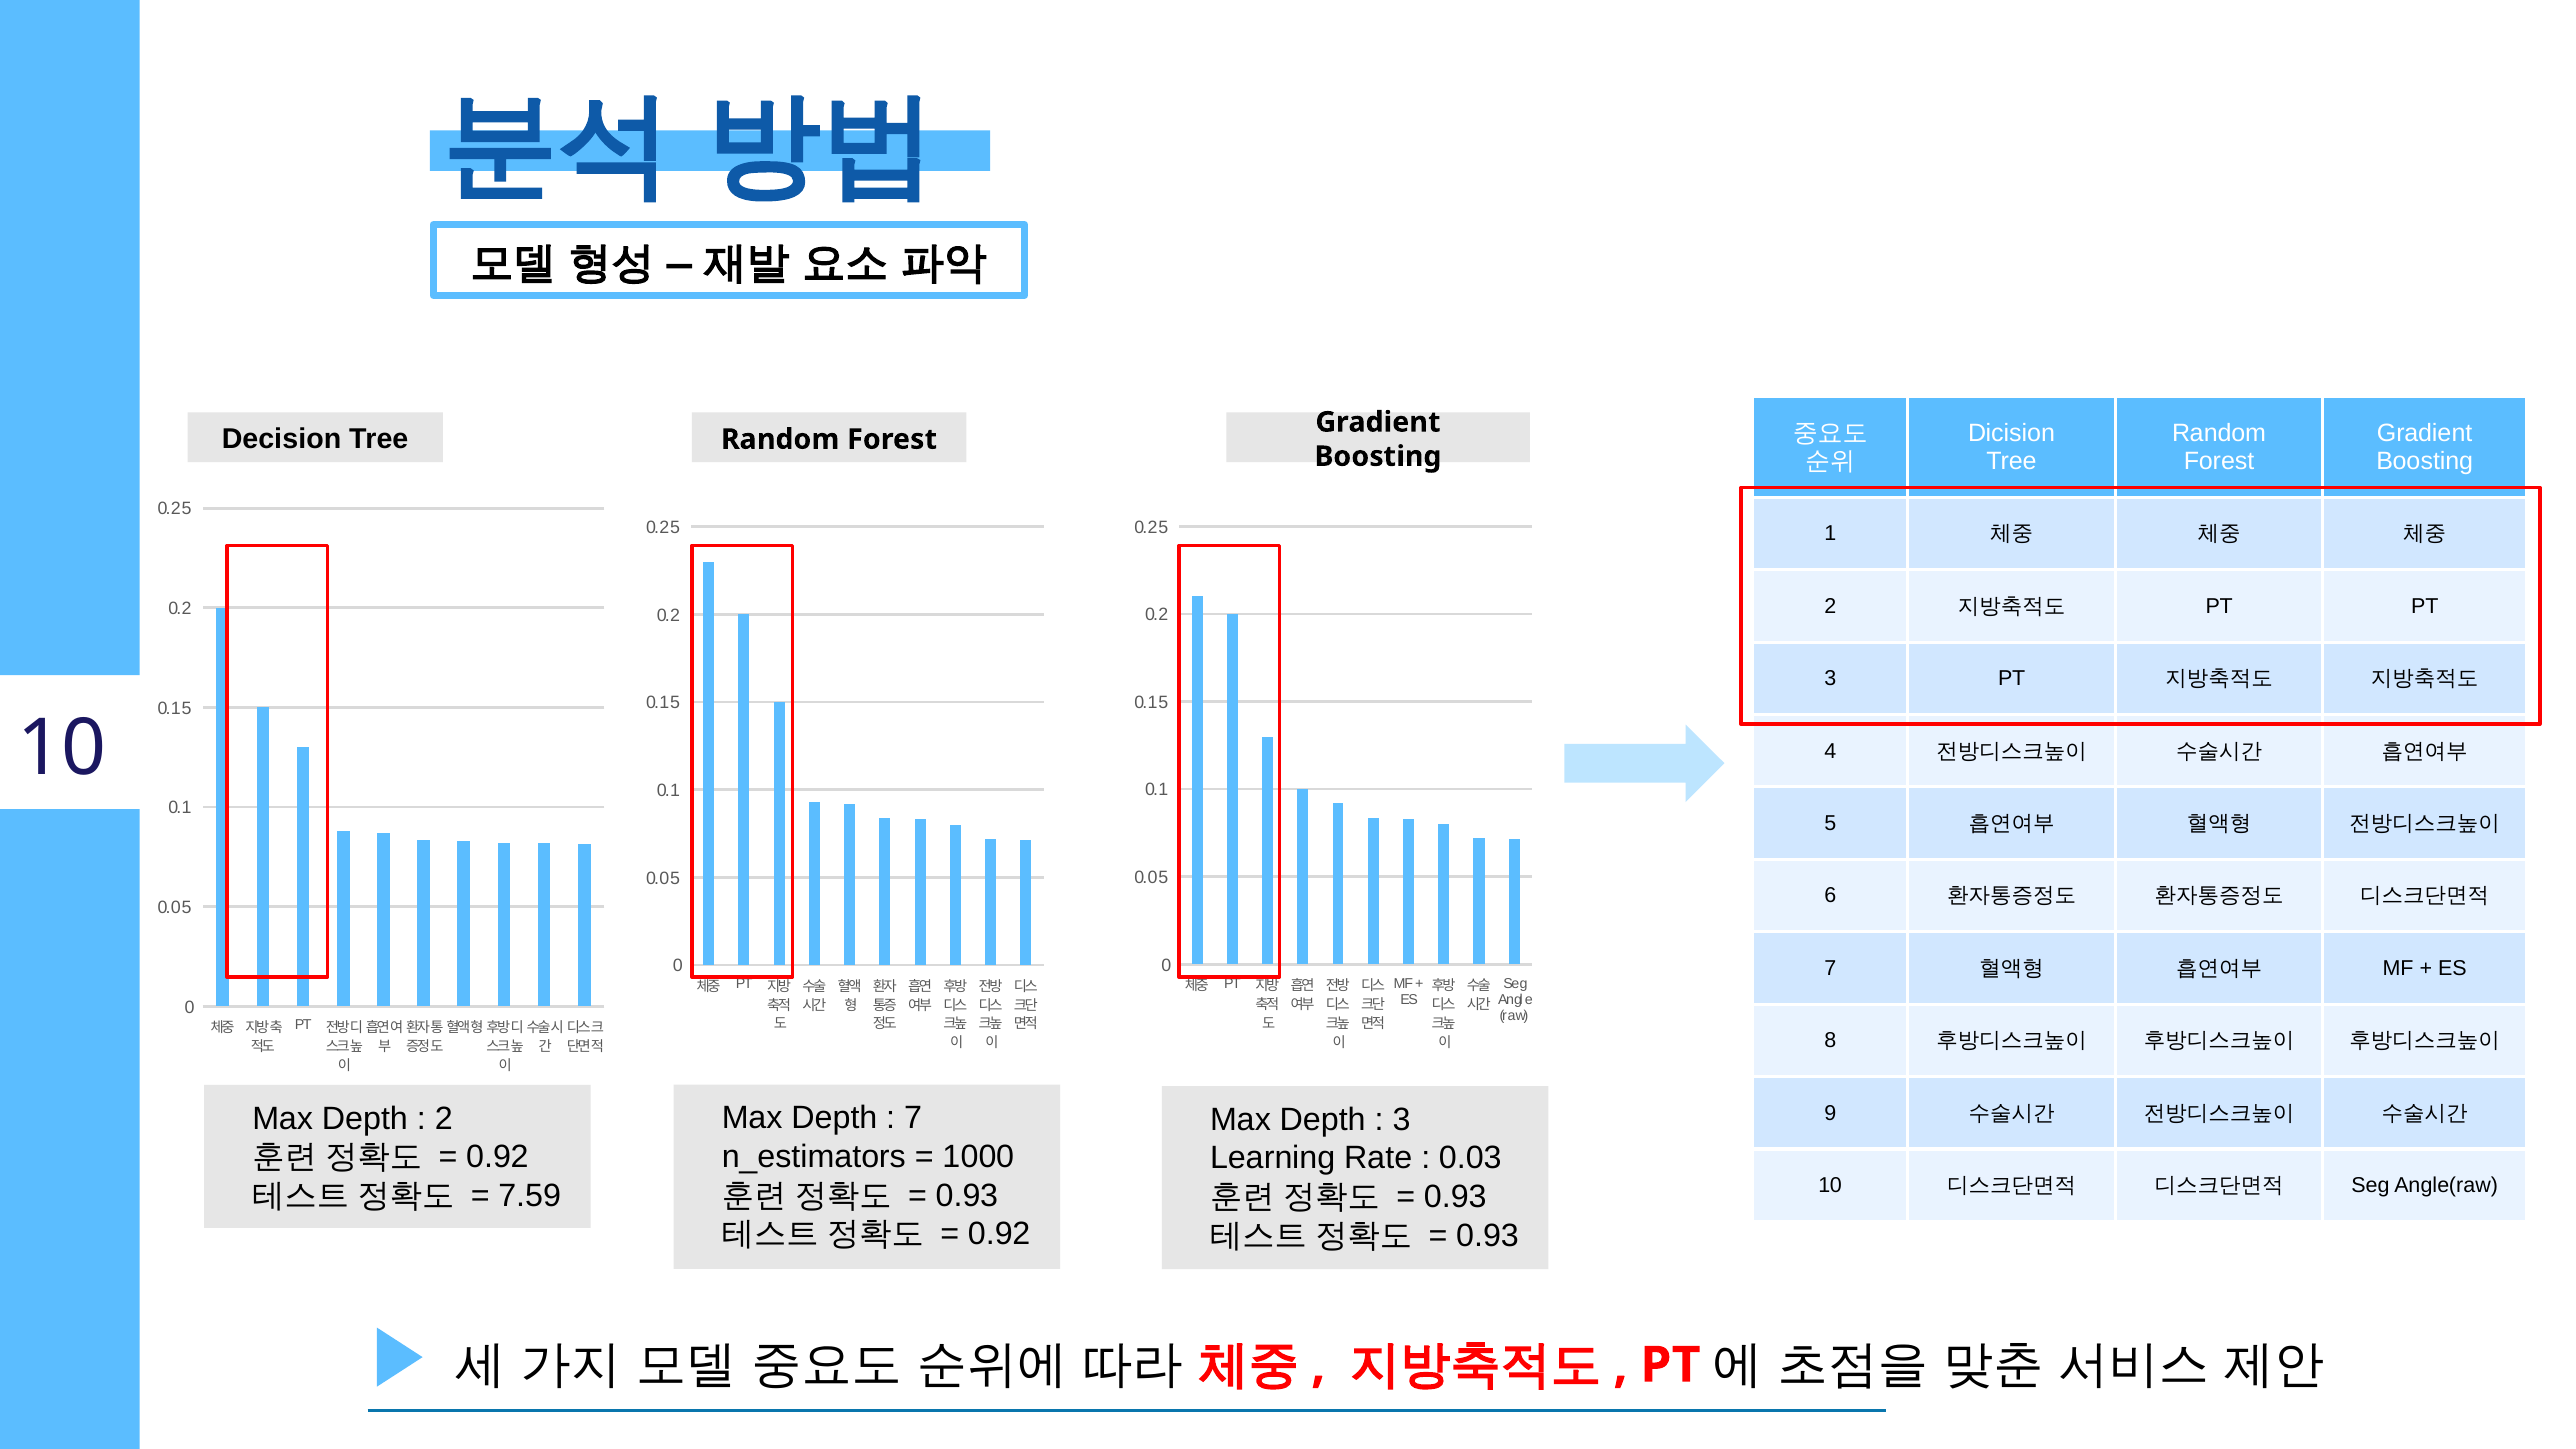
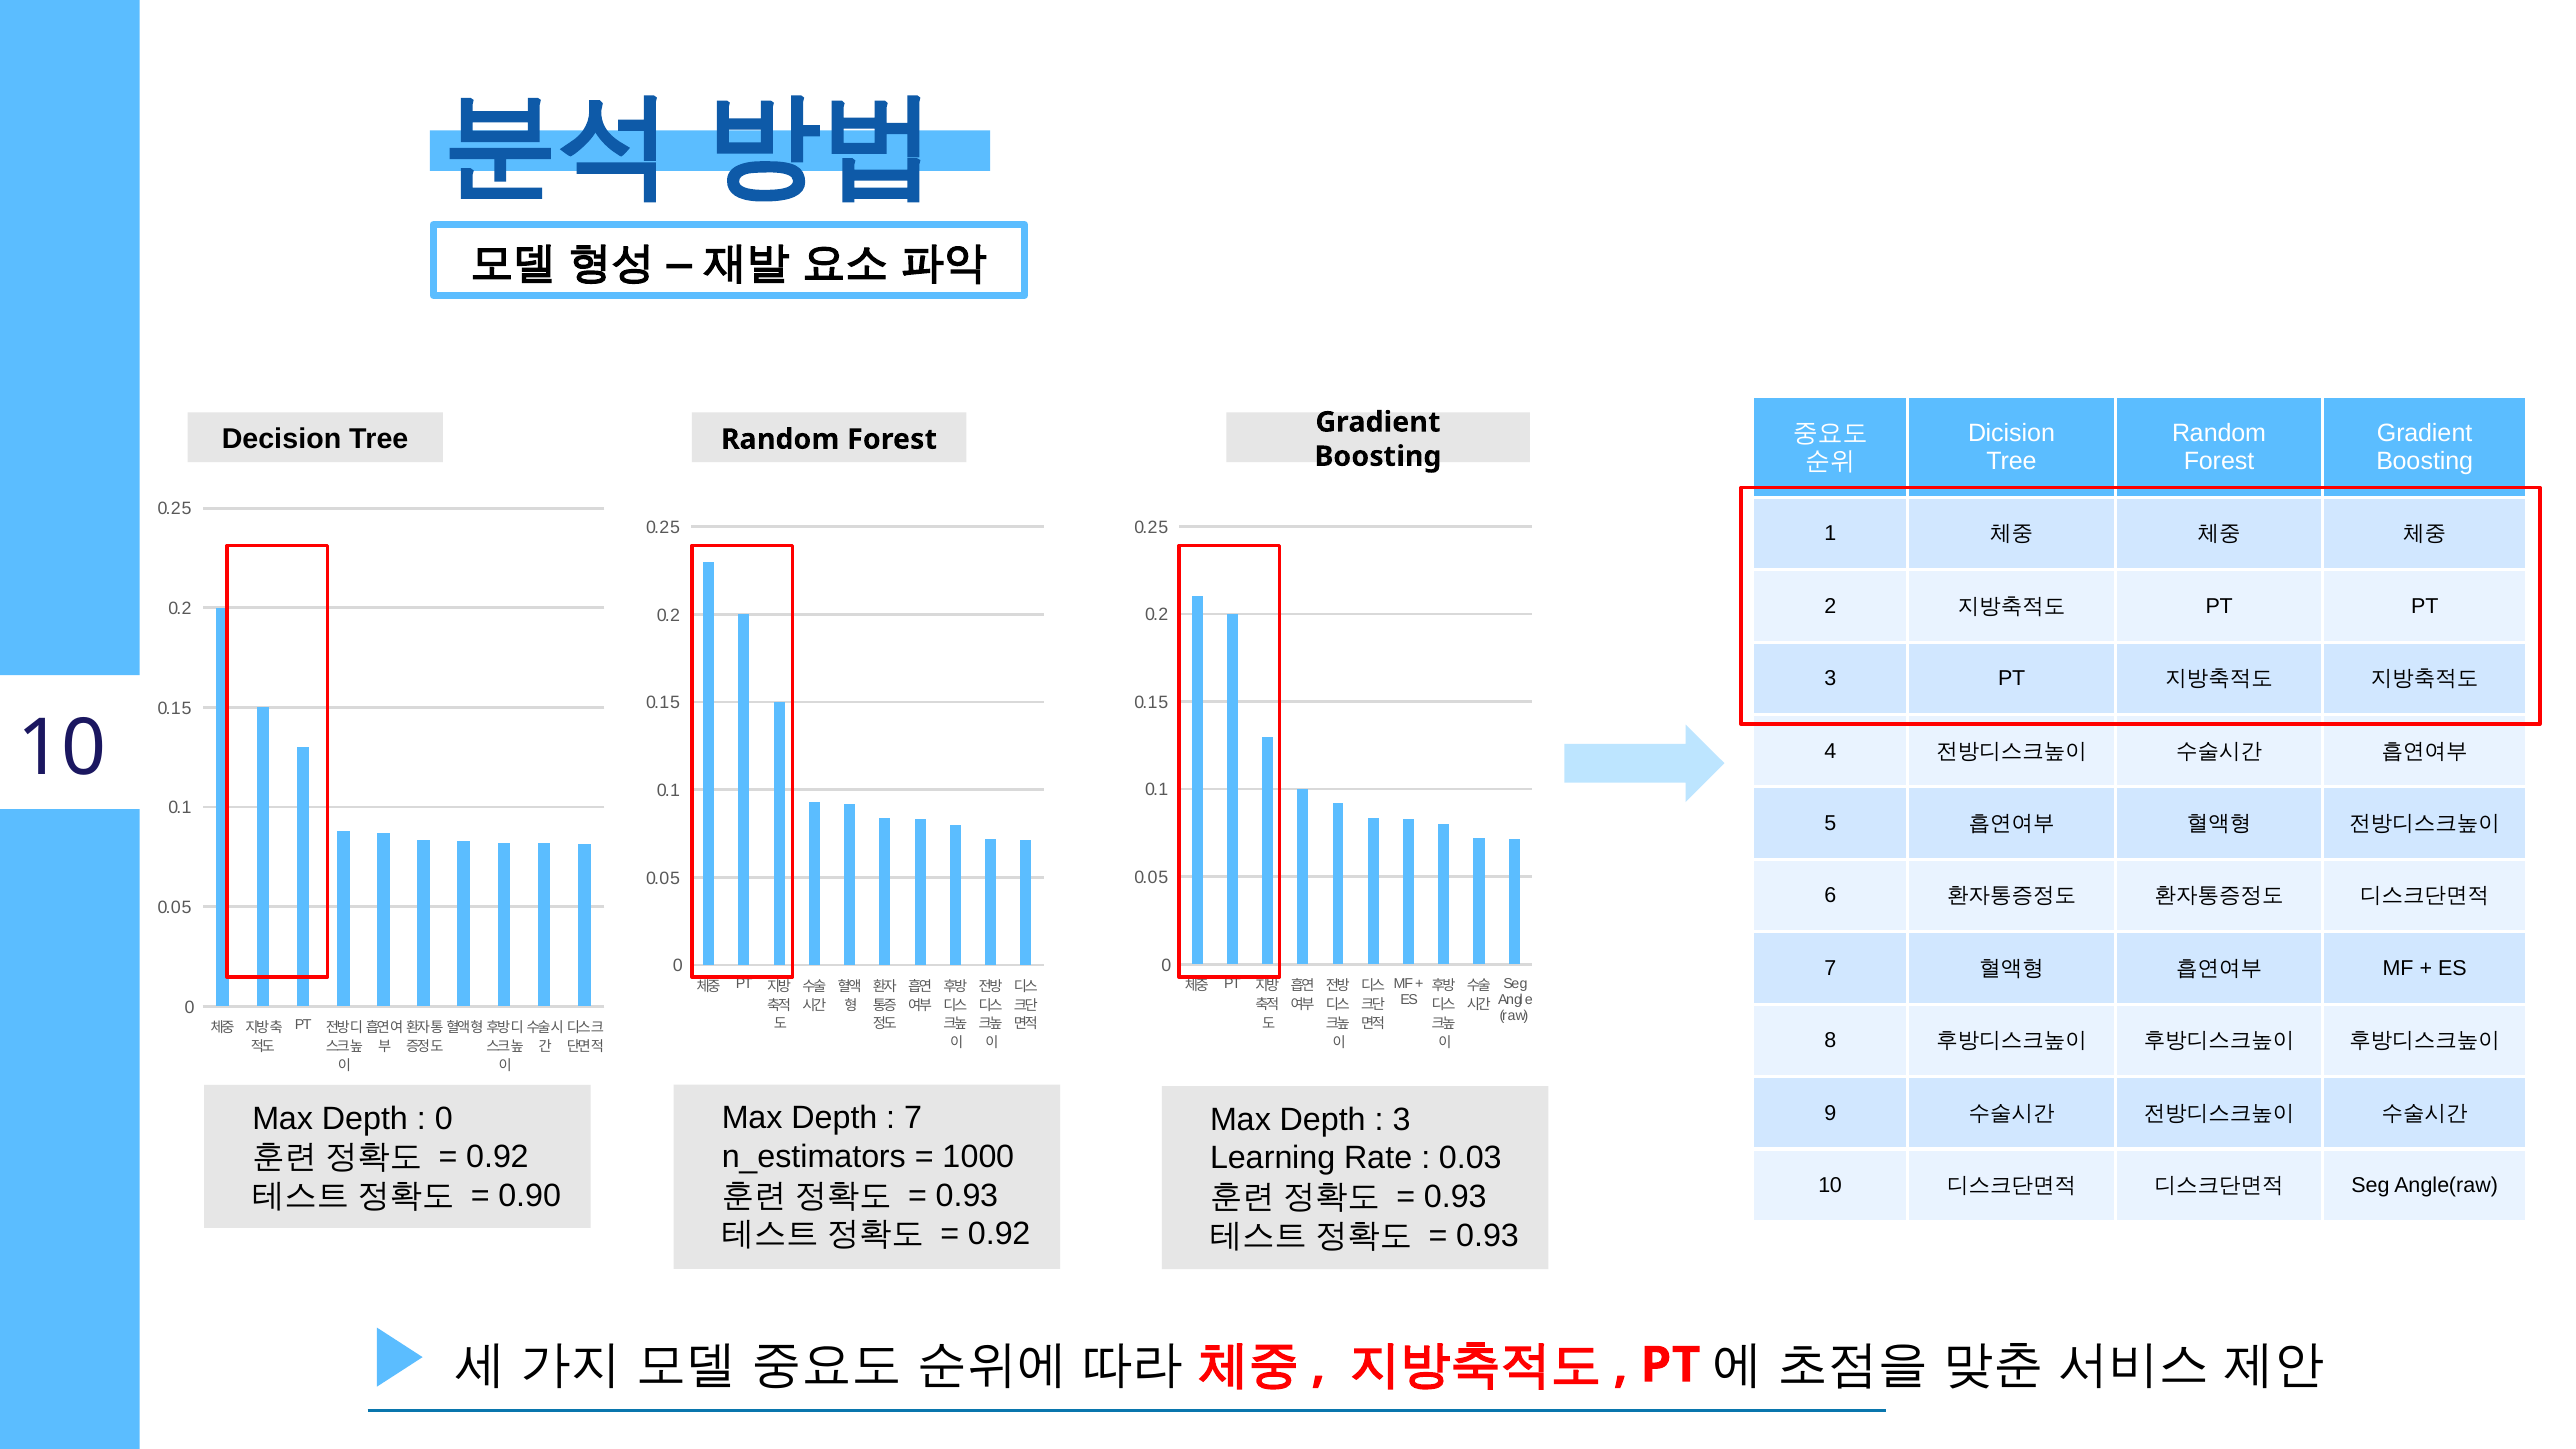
2 at (444, 1119): 2 -> 0
7.59: 7.59 -> 0.90
